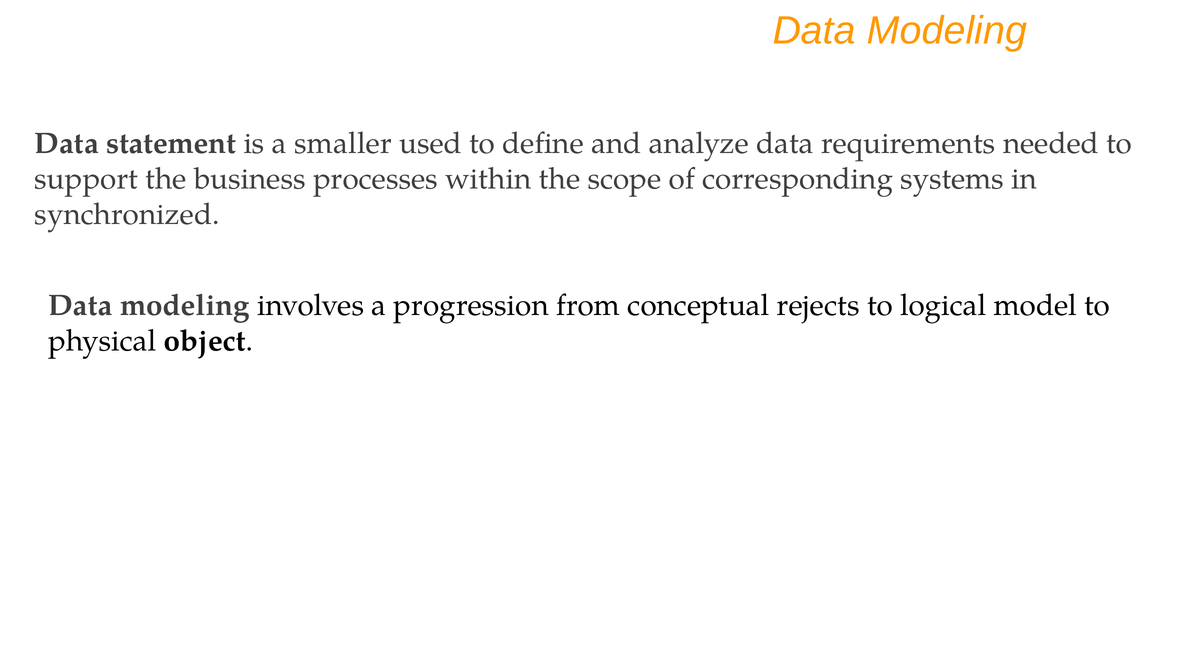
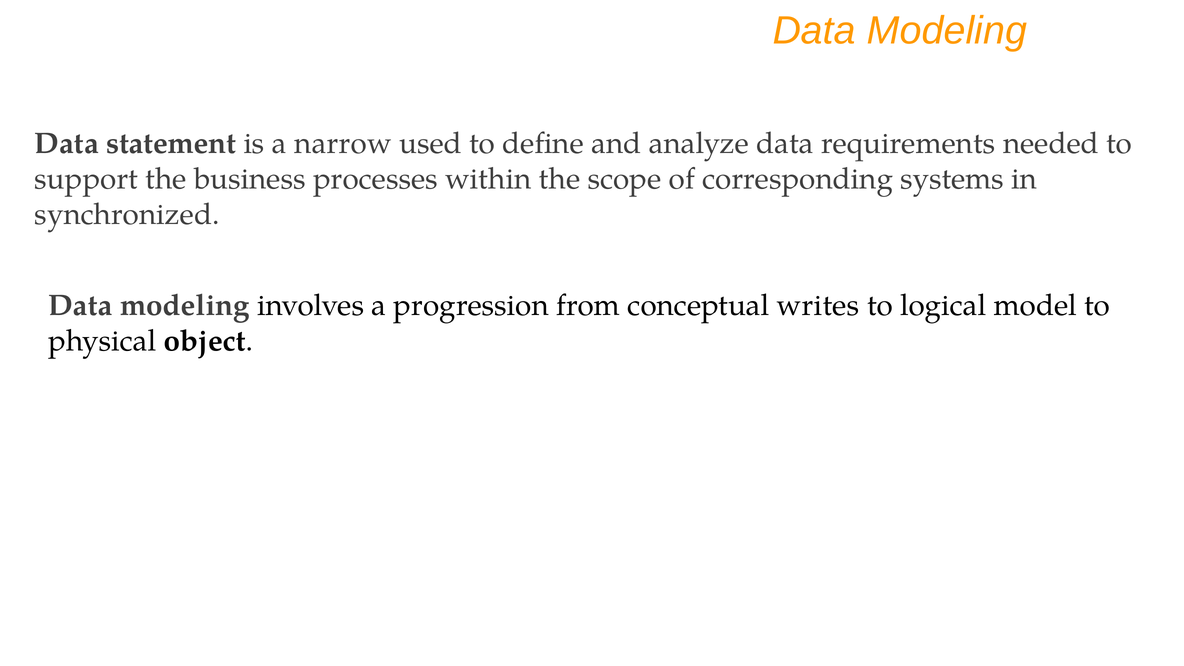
smaller: smaller -> narrow
rejects: rejects -> writes
